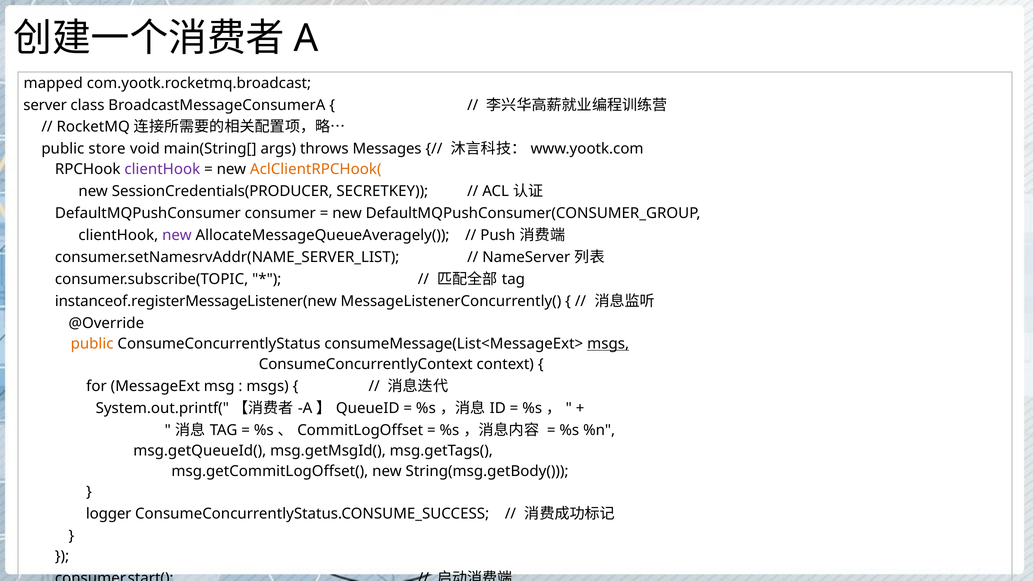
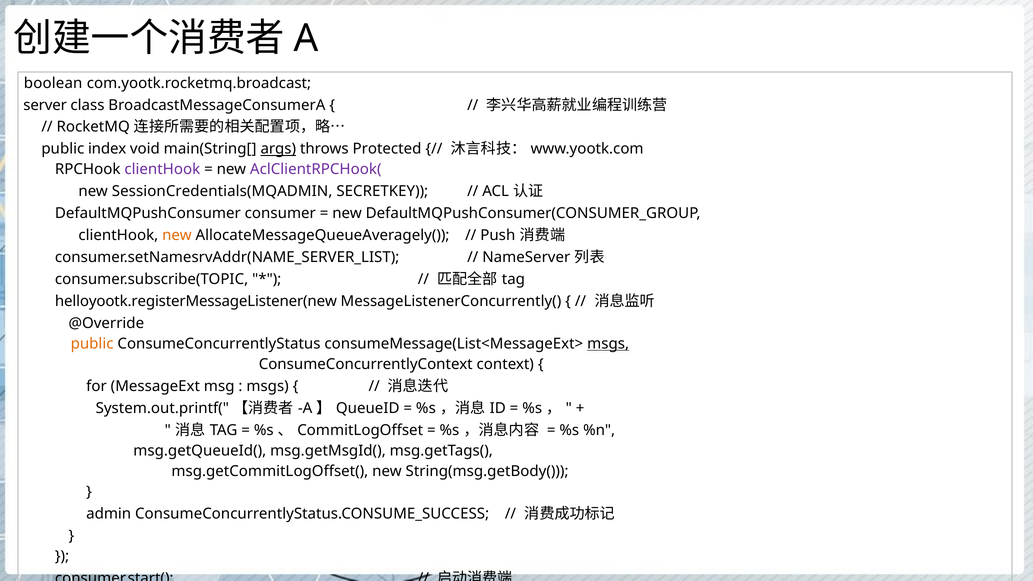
mapped: mapped -> boolean
store: store -> index
args underline: none -> present
Messages: Messages -> Protected
AclClientRPCHook( colour: orange -> purple
SessionCredentials(PRODUCER: SessionCredentials(PRODUCER -> SessionCredentials(MQADMIN
new at (177, 235) colour: purple -> orange
instanceof.registerMessageListener(new: instanceof.registerMessageListener(new -> helloyootk.registerMessageListener(new
logger: logger -> admin
